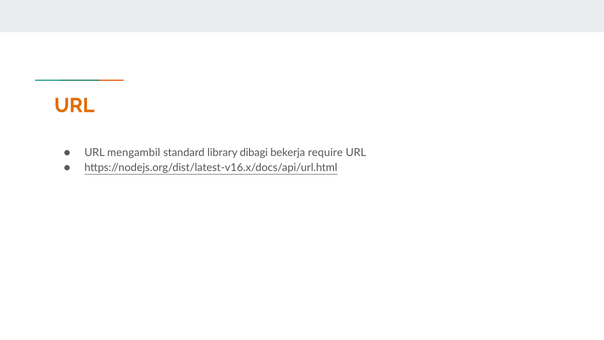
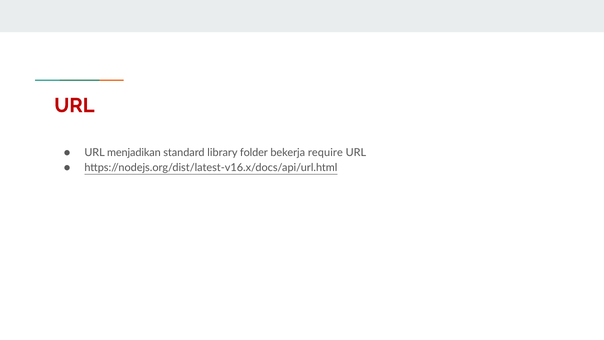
URL at (74, 105) colour: orange -> red
mengambil: mengambil -> menjadikan
dibagi: dibagi -> folder
